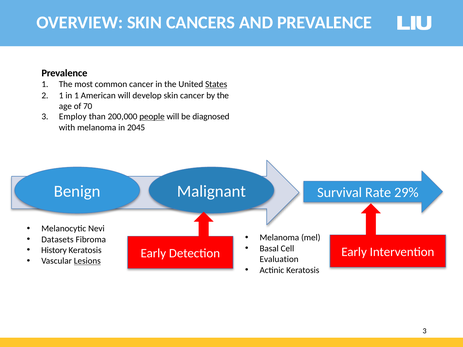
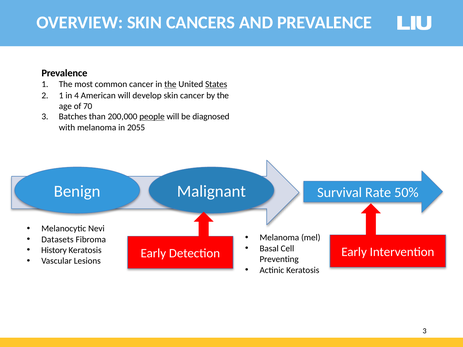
the at (170, 84) underline: none -> present
in 1: 1 -> 4
Employ: Employ -> Batches
2045: 2045 -> 2055
29%: 29% -> 50%
Evaluation: Evaluation -> Preventing
Lesions underline: present -> none
